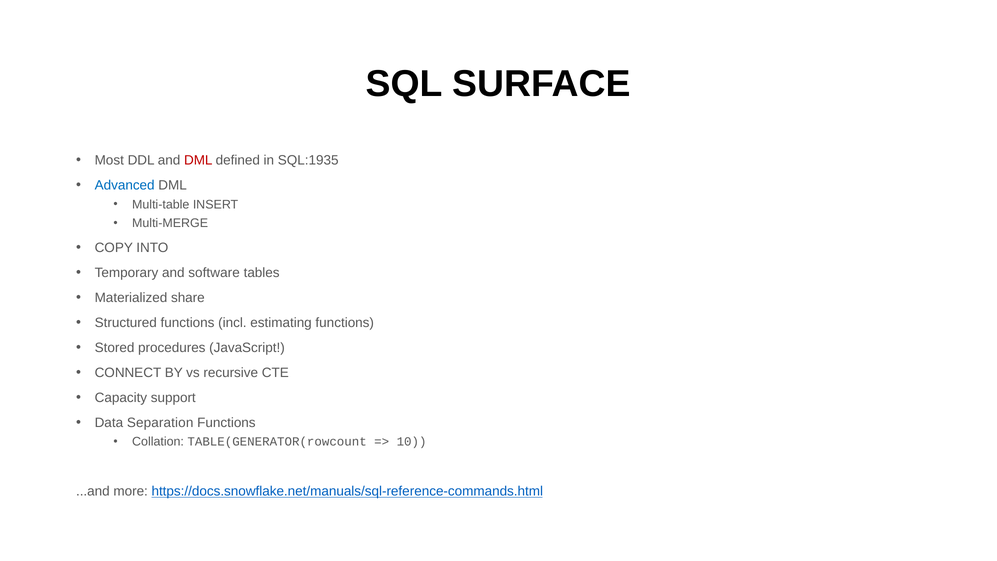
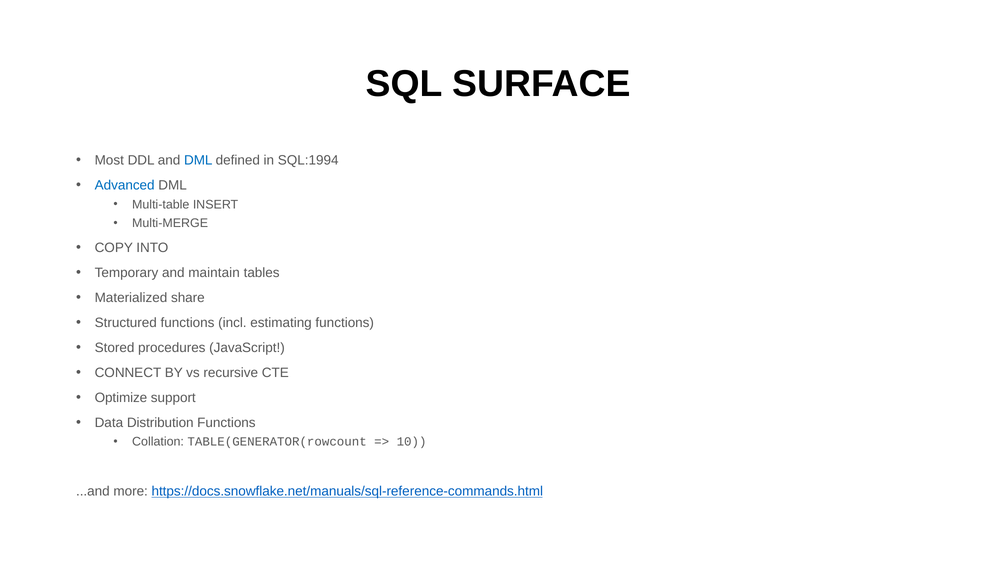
DML at (198, 160) colour: red -> blue
SQL:1935: SQL:1935 -> SQL:1994
software: software -> maintain
Capacity: Capacity -> Optimize
Separation: Separation -> Distribution
